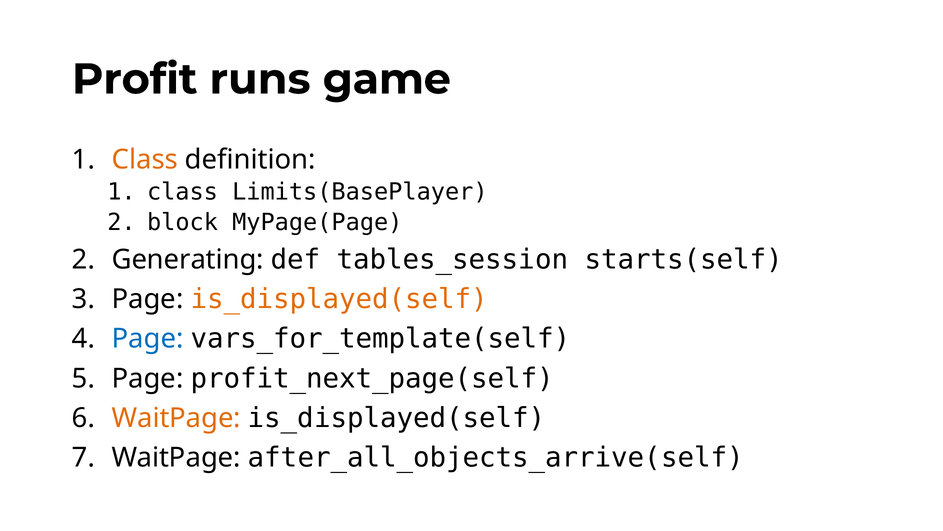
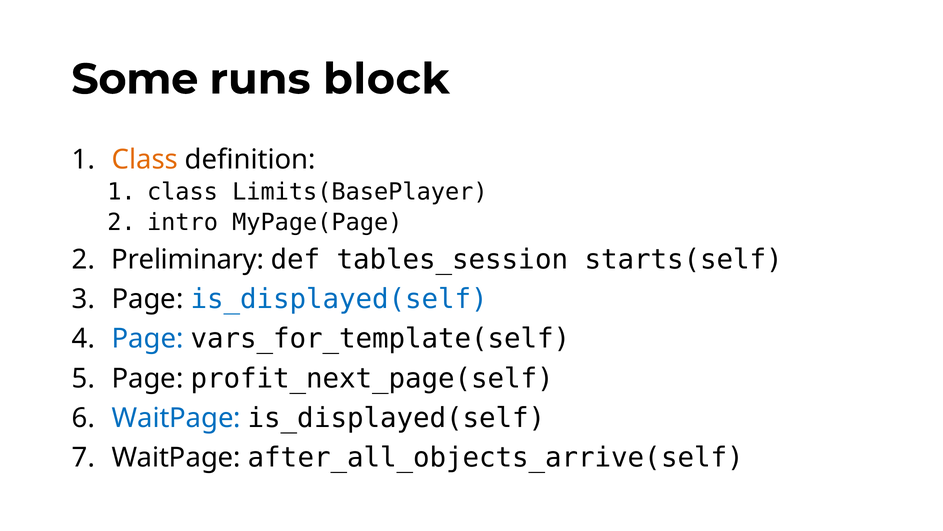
Profit: Profit -> Some
game: game -> block
block: block -> intro
Generating: Generating -> Preliminary
is_displayed(self at (339, 299) colour: orange -> blue
WaitPage at (176, 417) colour: orange -> blue
